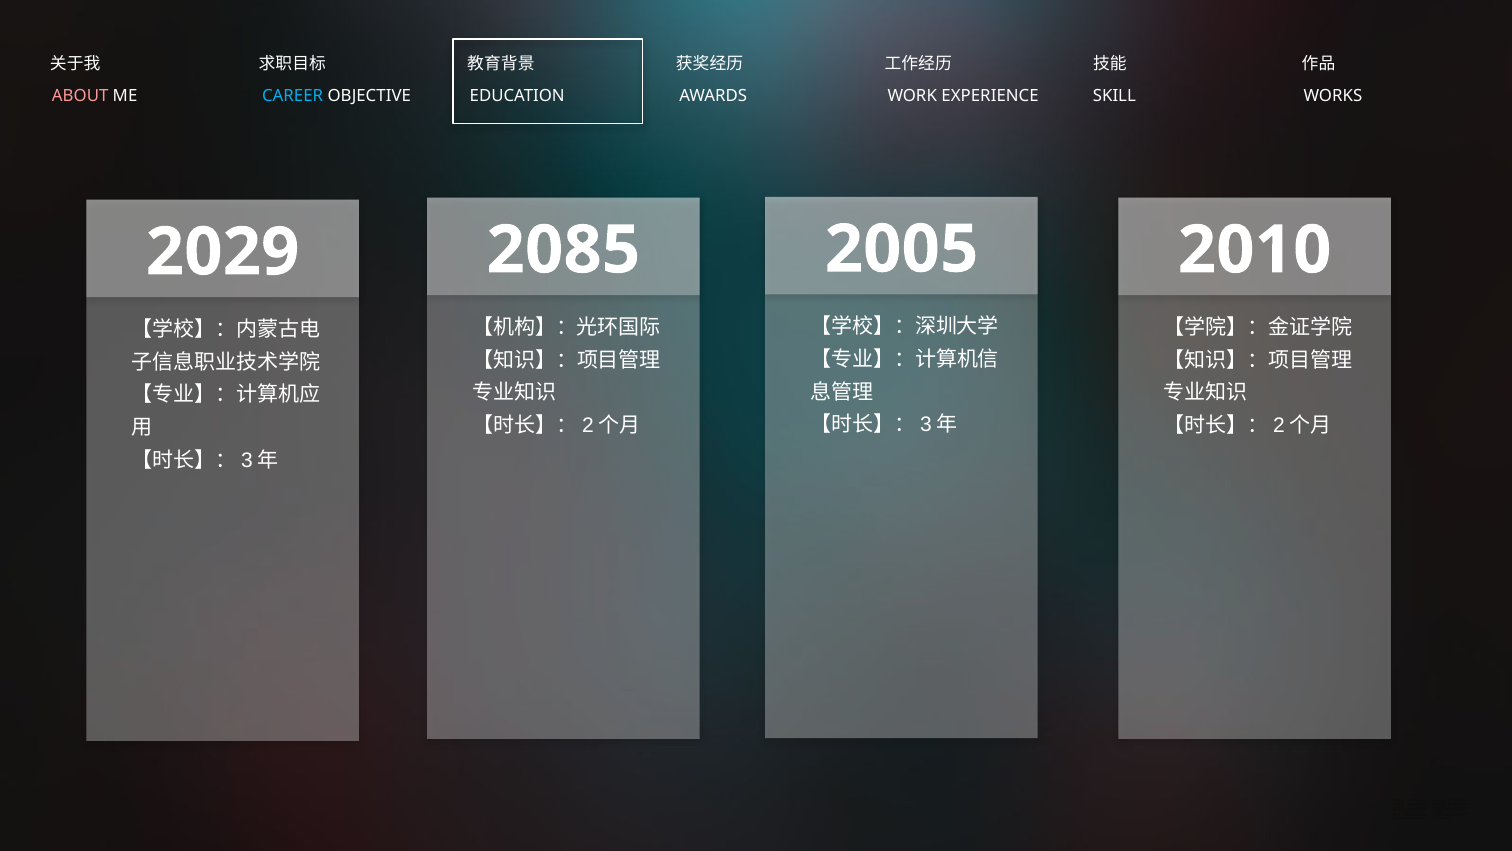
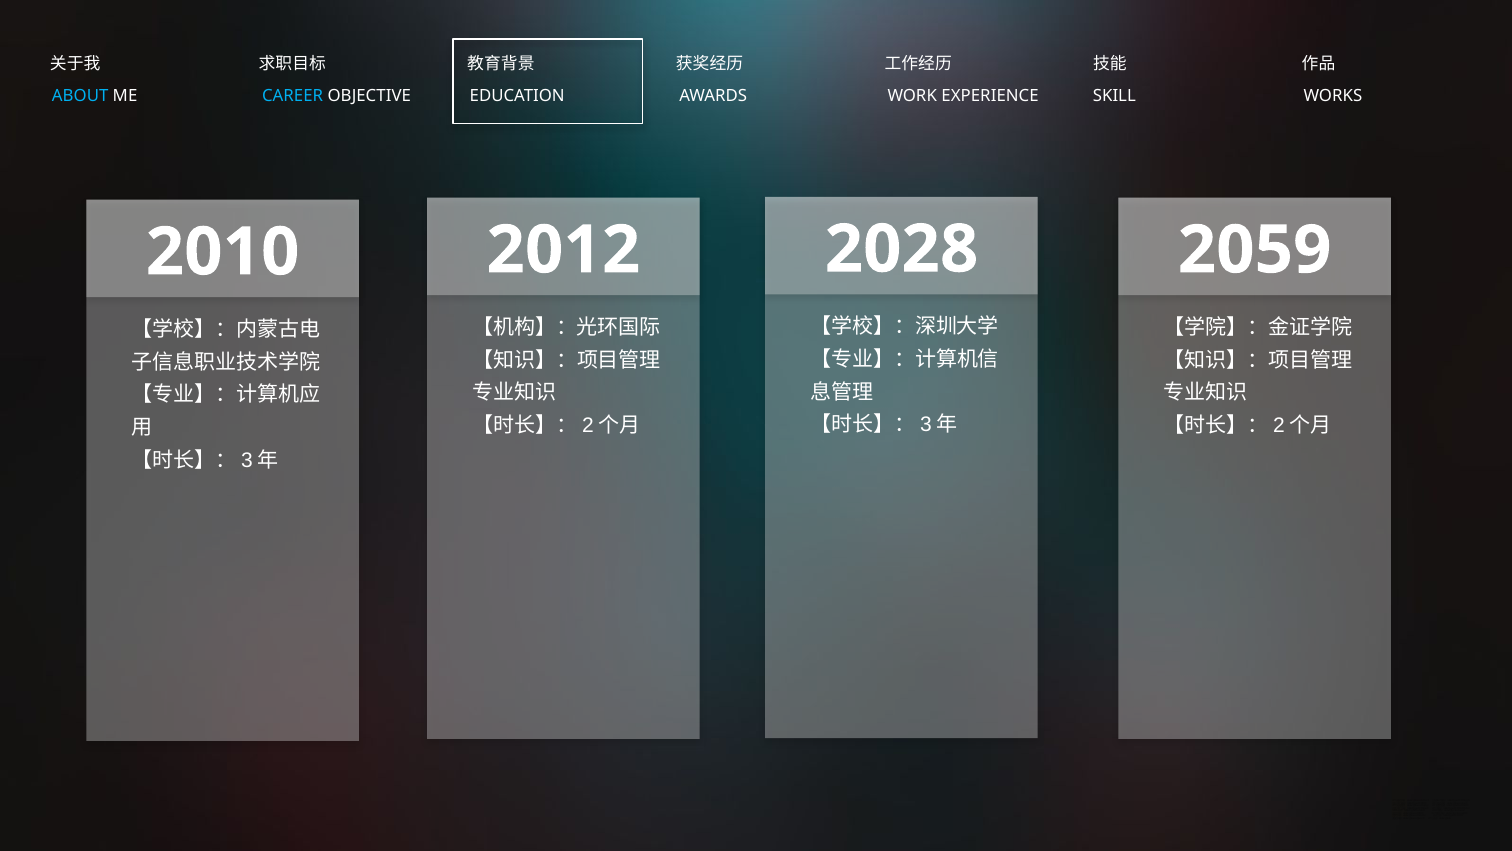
ABOUT colour: pink -> light blue
2005: 2005 -> 2028
2085: 2085 -> 2012
2010: 2010 -> 2059
2029: 2029 -> 2010
